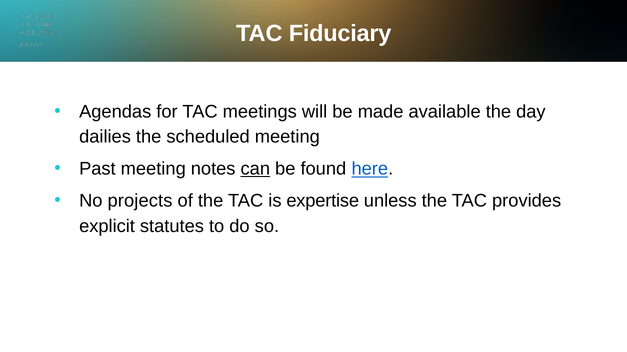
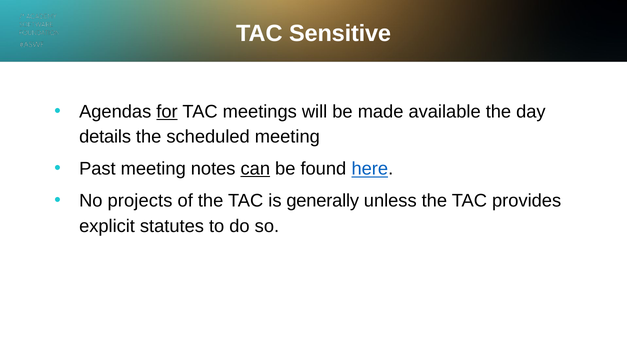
Fiduciary: Fiduciary -> Sensitive
for underline: none -> present
dailies: dailies -> details
expertise: expertise -> generally
